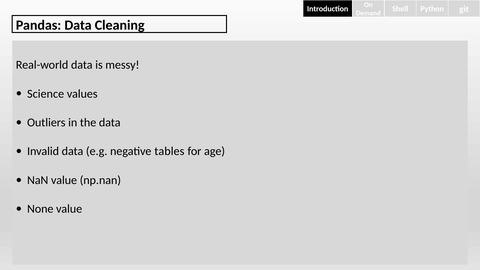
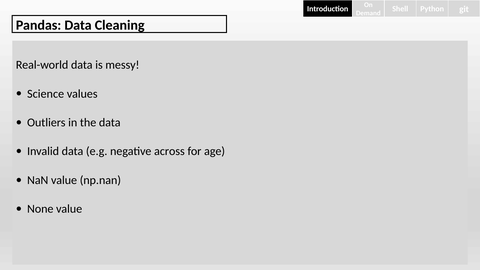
tables: tables -> across
